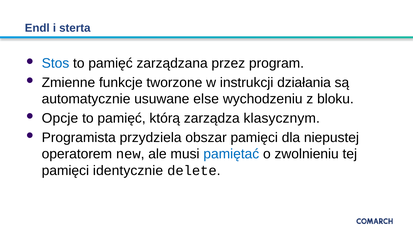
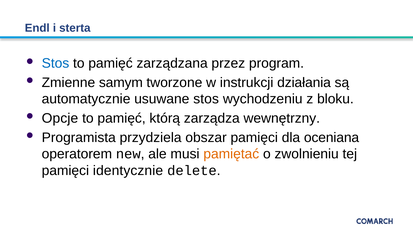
funkcje: funkcje -> samym
usuwane else: else -> stos
klasycznym: klasycznym -> wewnętrzny
niepustej: niepustej -> oceniana
pamiętać colour: blue -> orange
